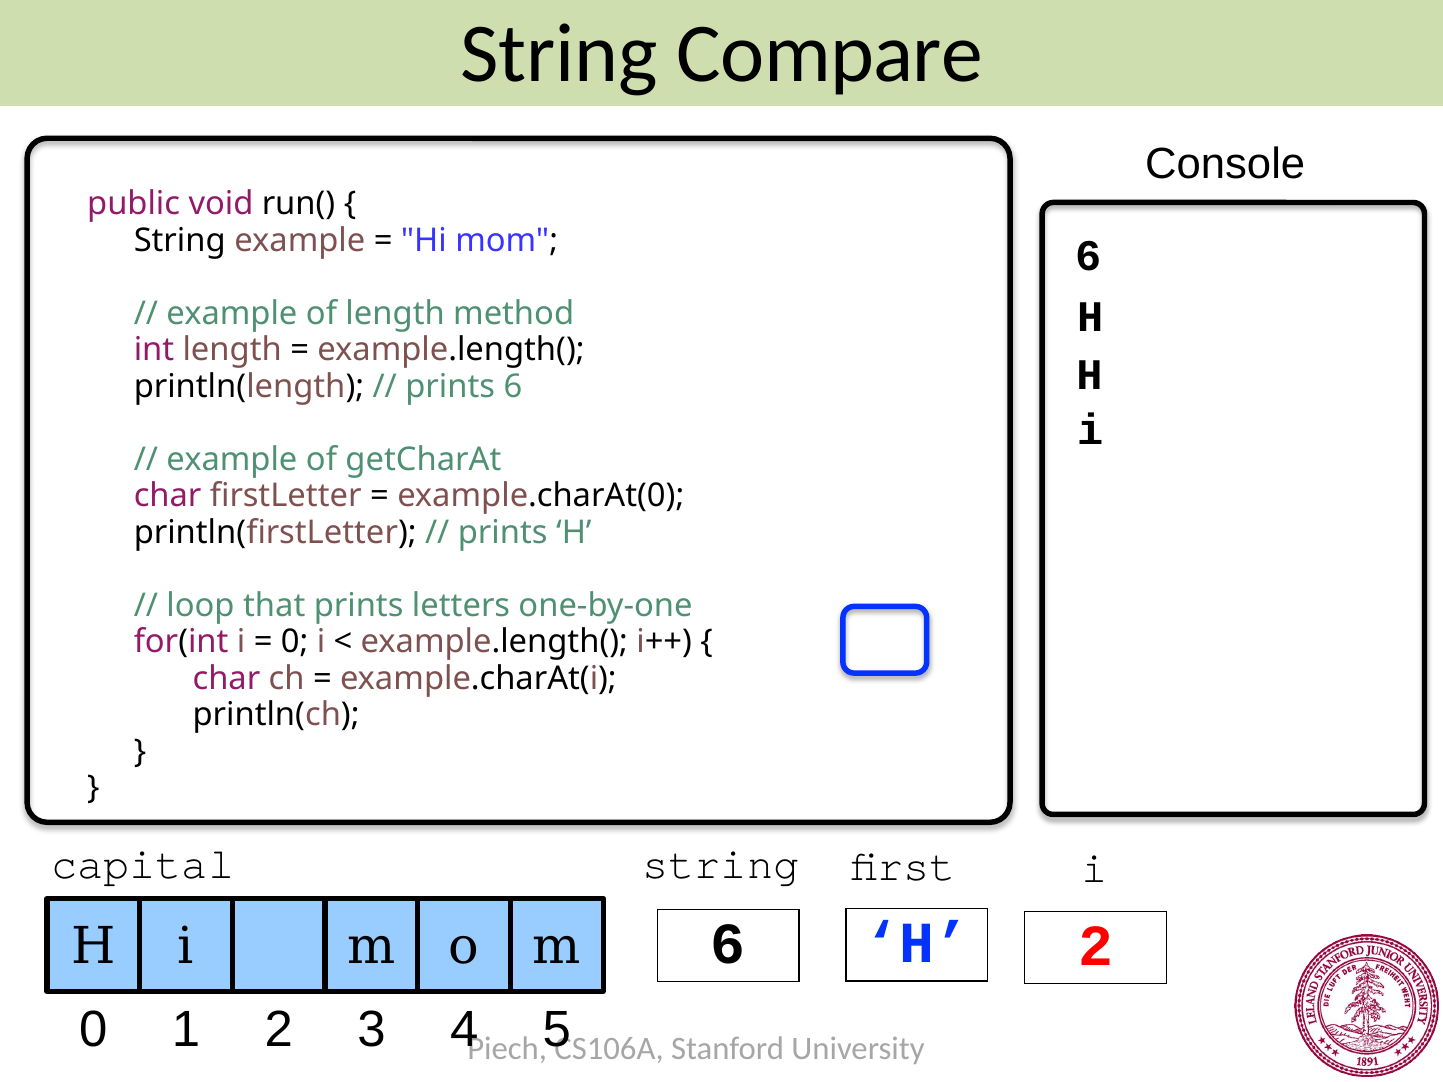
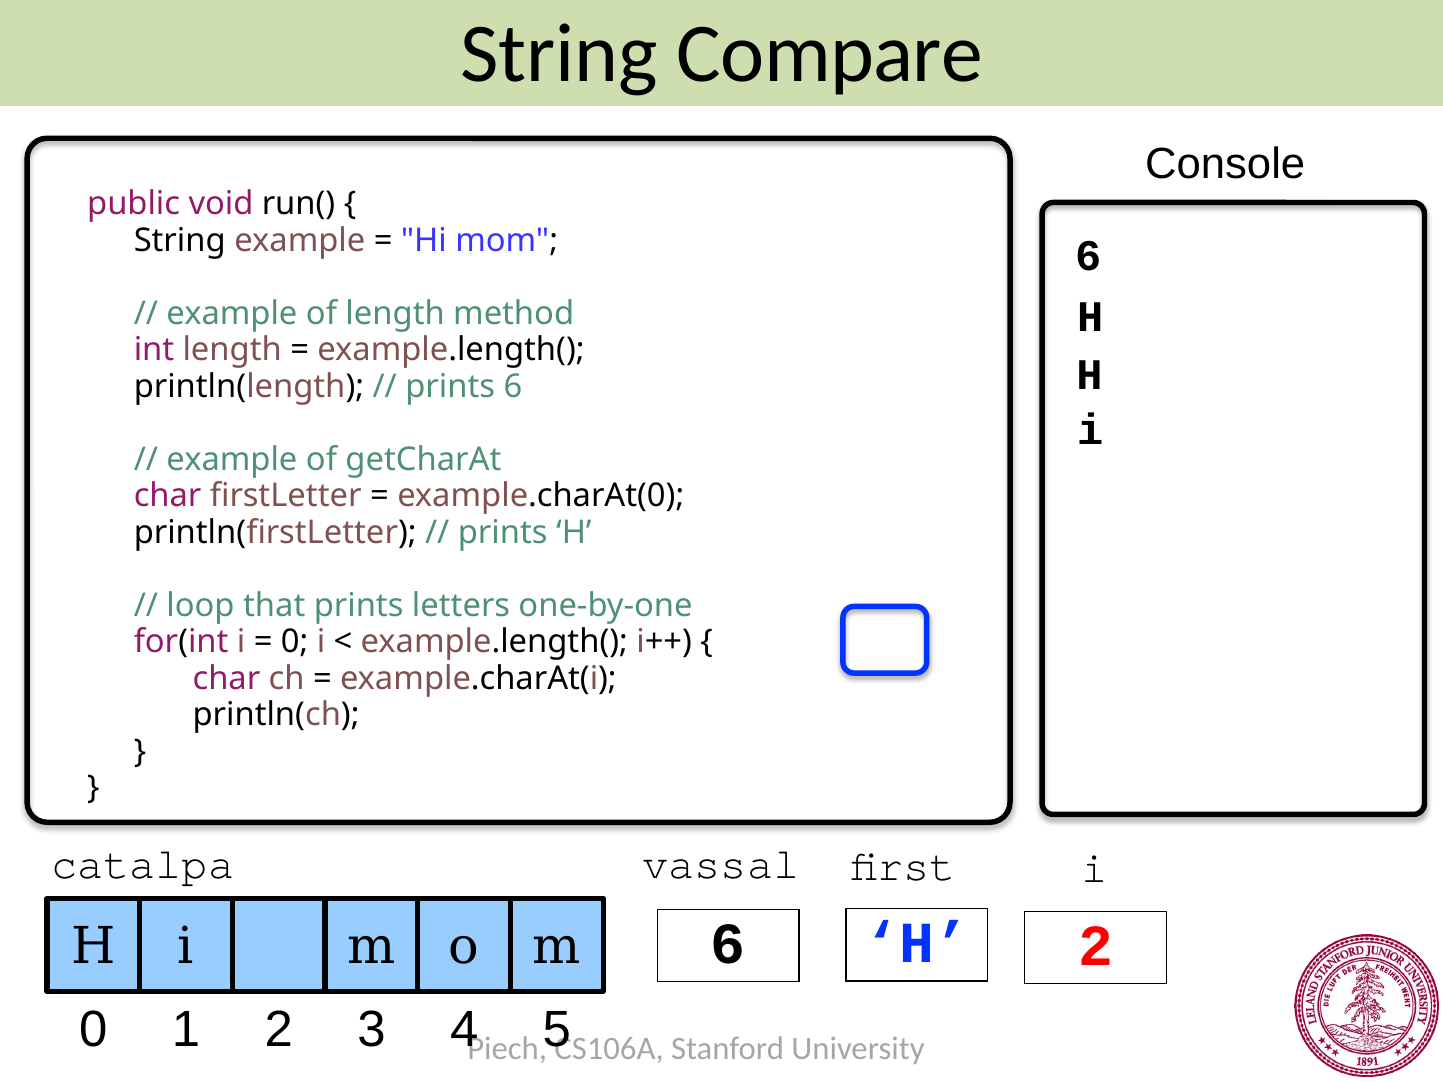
capital: capital -> catalpa
string at (721, 864): string -> vassal
